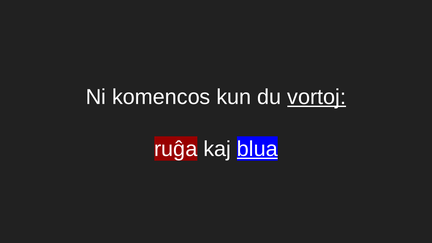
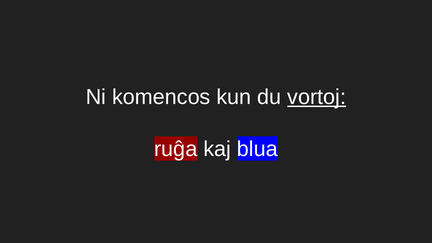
blua underline: present -> none
